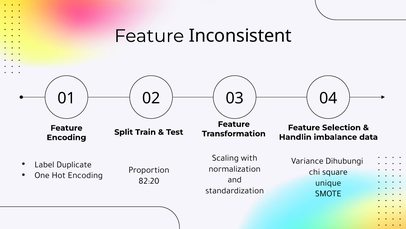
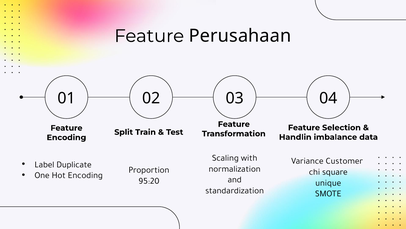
Inconsistent: Inconsistent -> Perusahaan
Dihubungi: Dihubungi -> Customer
82:20: 82:20 -> 95:20
